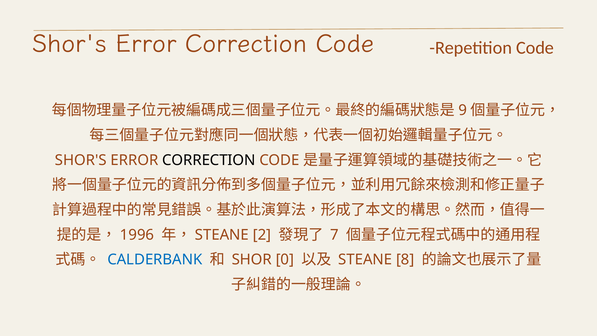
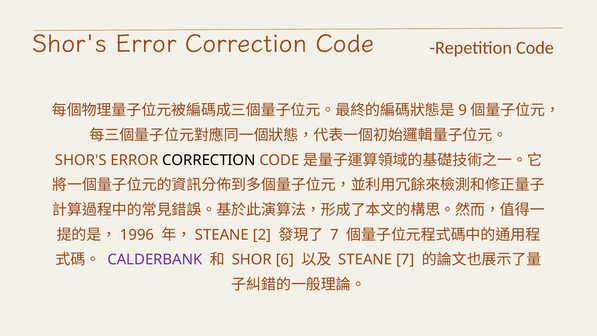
CALDERBANK colour: blue -> purple
0: 0 -> 6
STEANE 8: 8 -> 7
